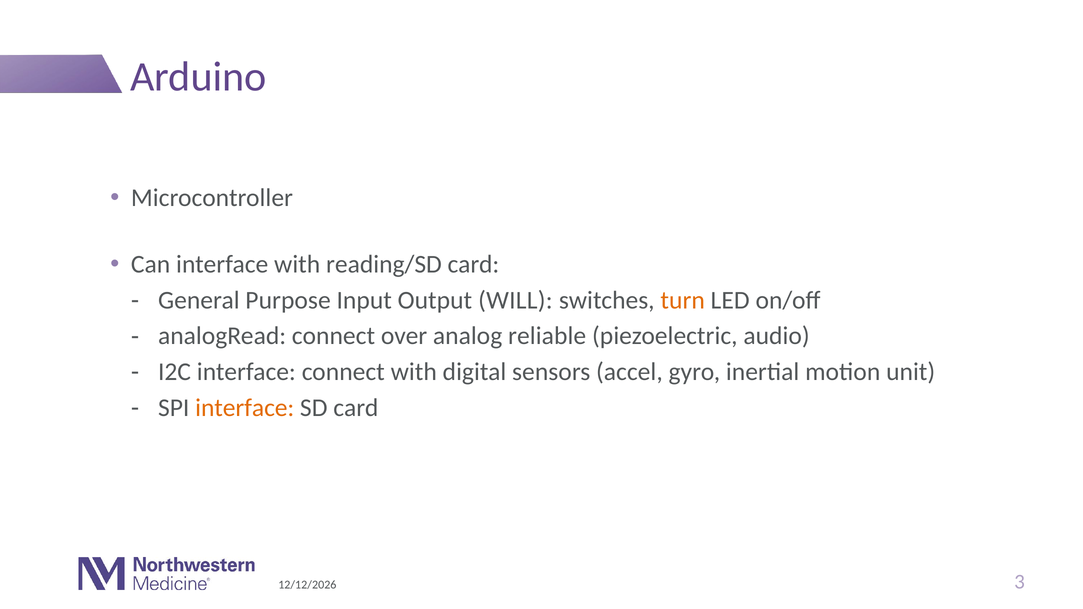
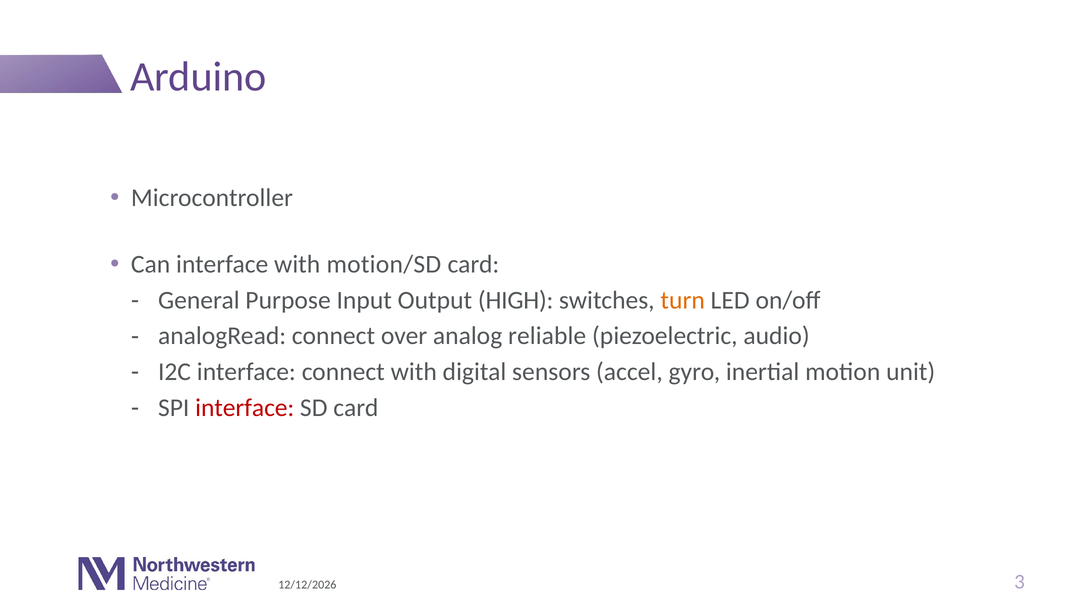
reading/SD: reading/SD -> motion/SD
WILL: WILL -> HIGH
interface at (245, 408) colour: orange -> red
